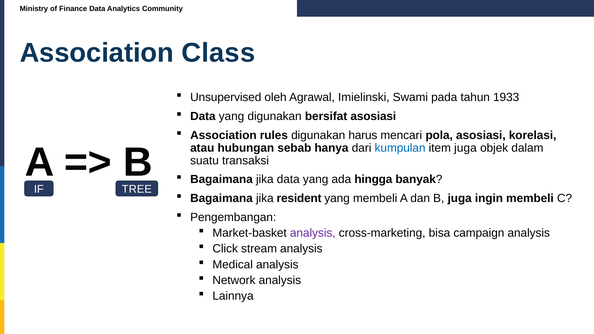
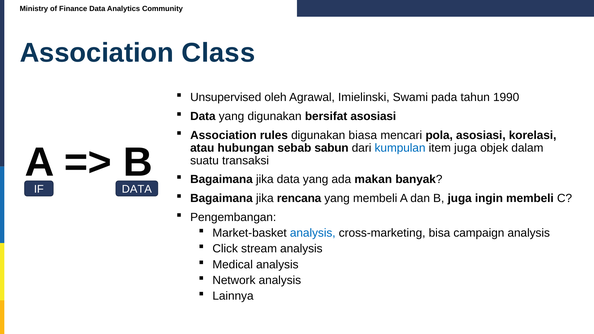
1933: 1933 -> 1990
harus: harus -> biasa
hanya: hanya -> sabun
hingga: hingga -> makan
IF TREE: TREE -> DATA
resident: resident -> rencana
analysis at (313, 233) colour: purple -> blue
